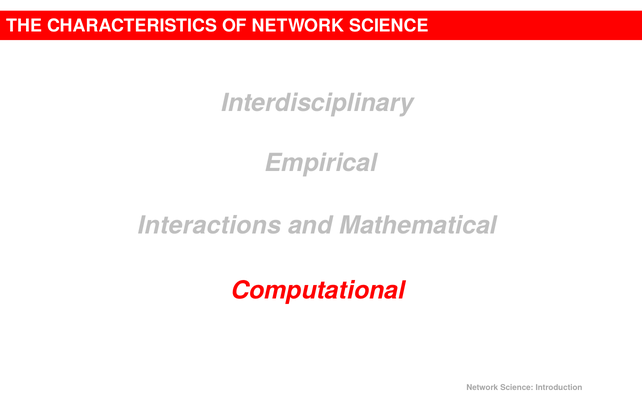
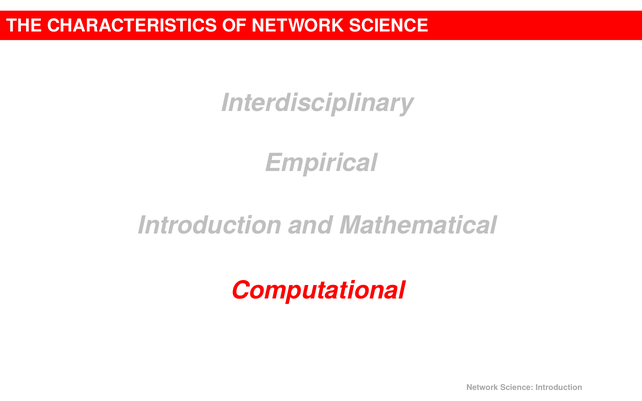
Interactions at (209, 225): Interactions -> Introduction
